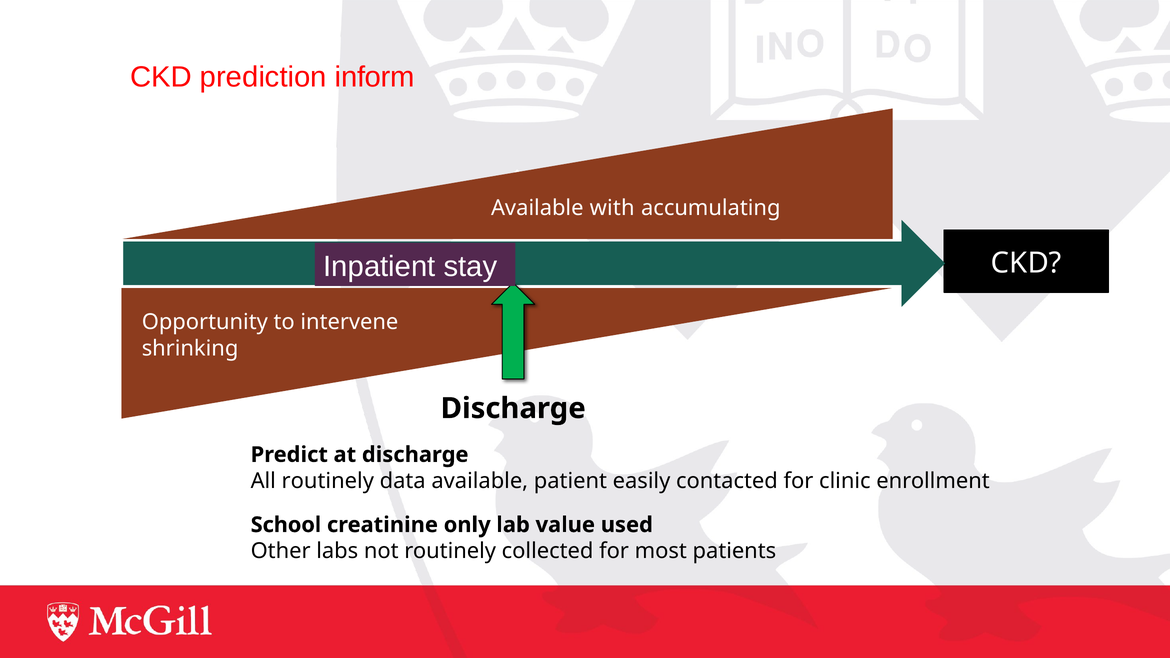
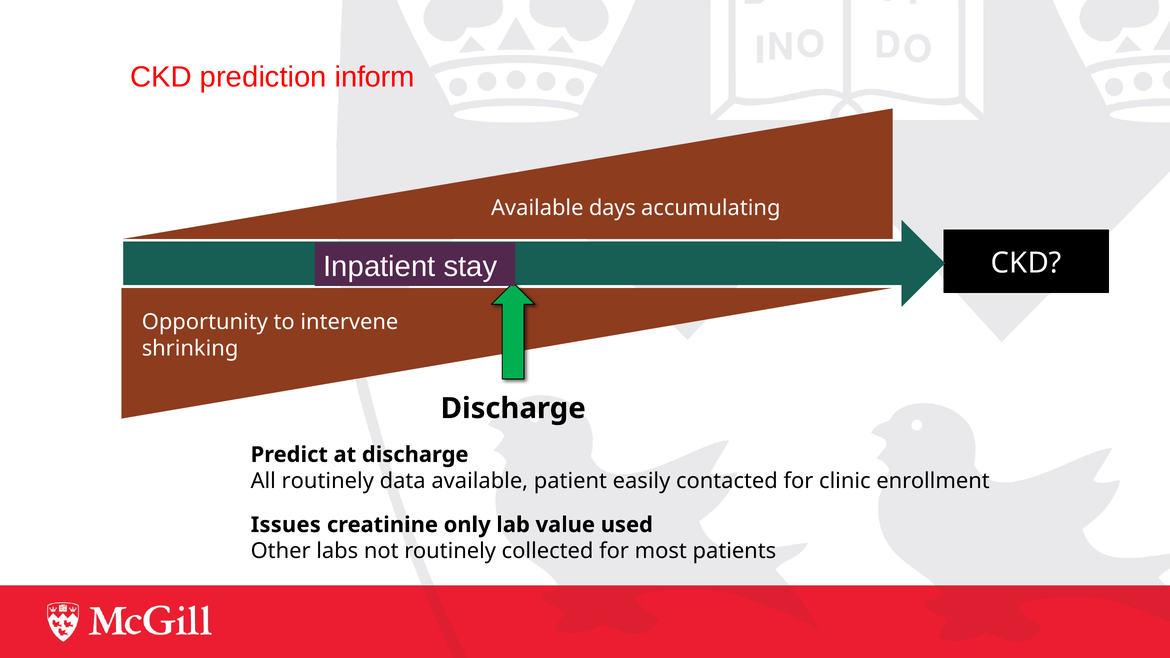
with: with -> days
School: School -> Issues
